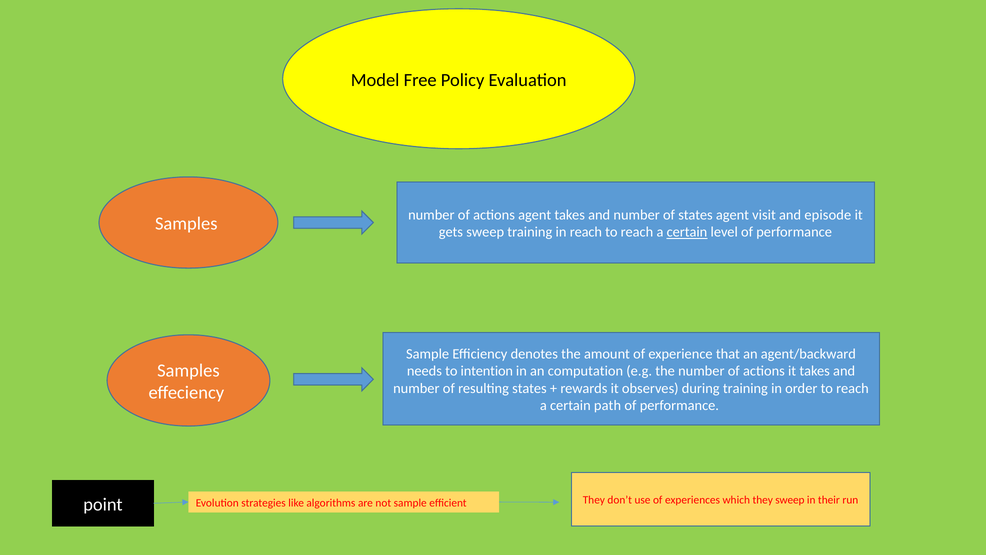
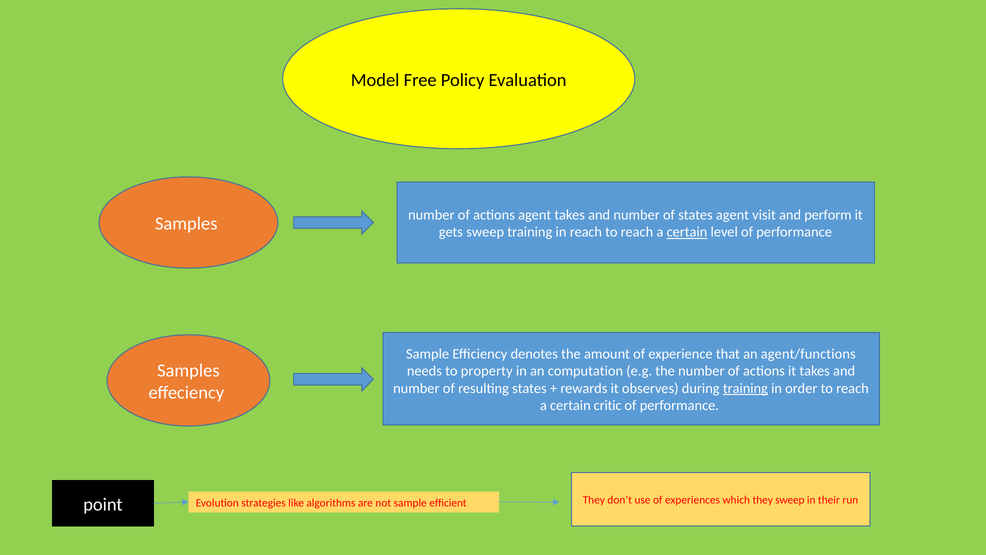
episode: episode -> perform
agent/backward: agent/backward -> agent/functions
intention: intention -> property
training at (745, 388) underline: none -> present
path: path -> critic
